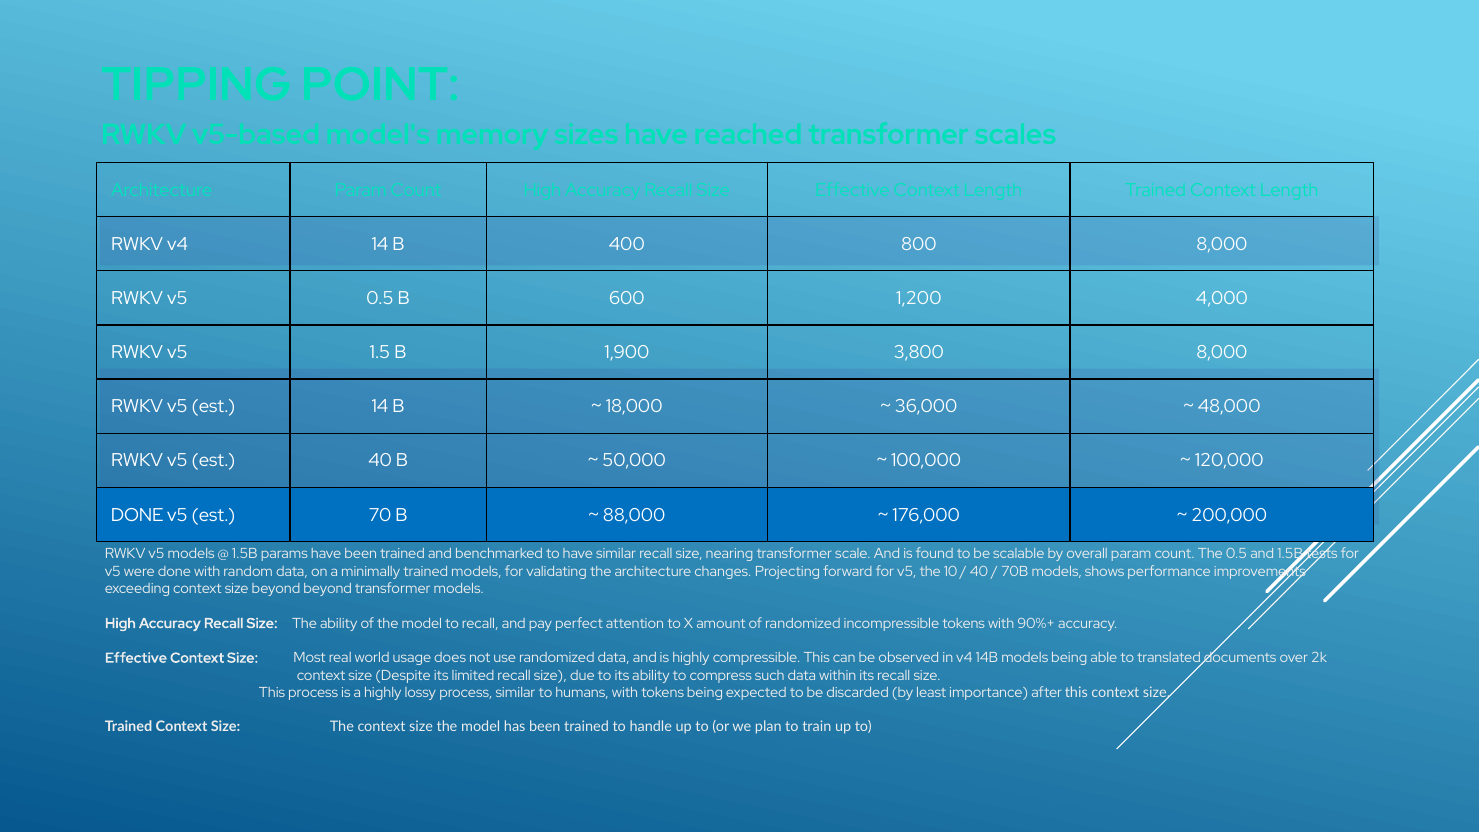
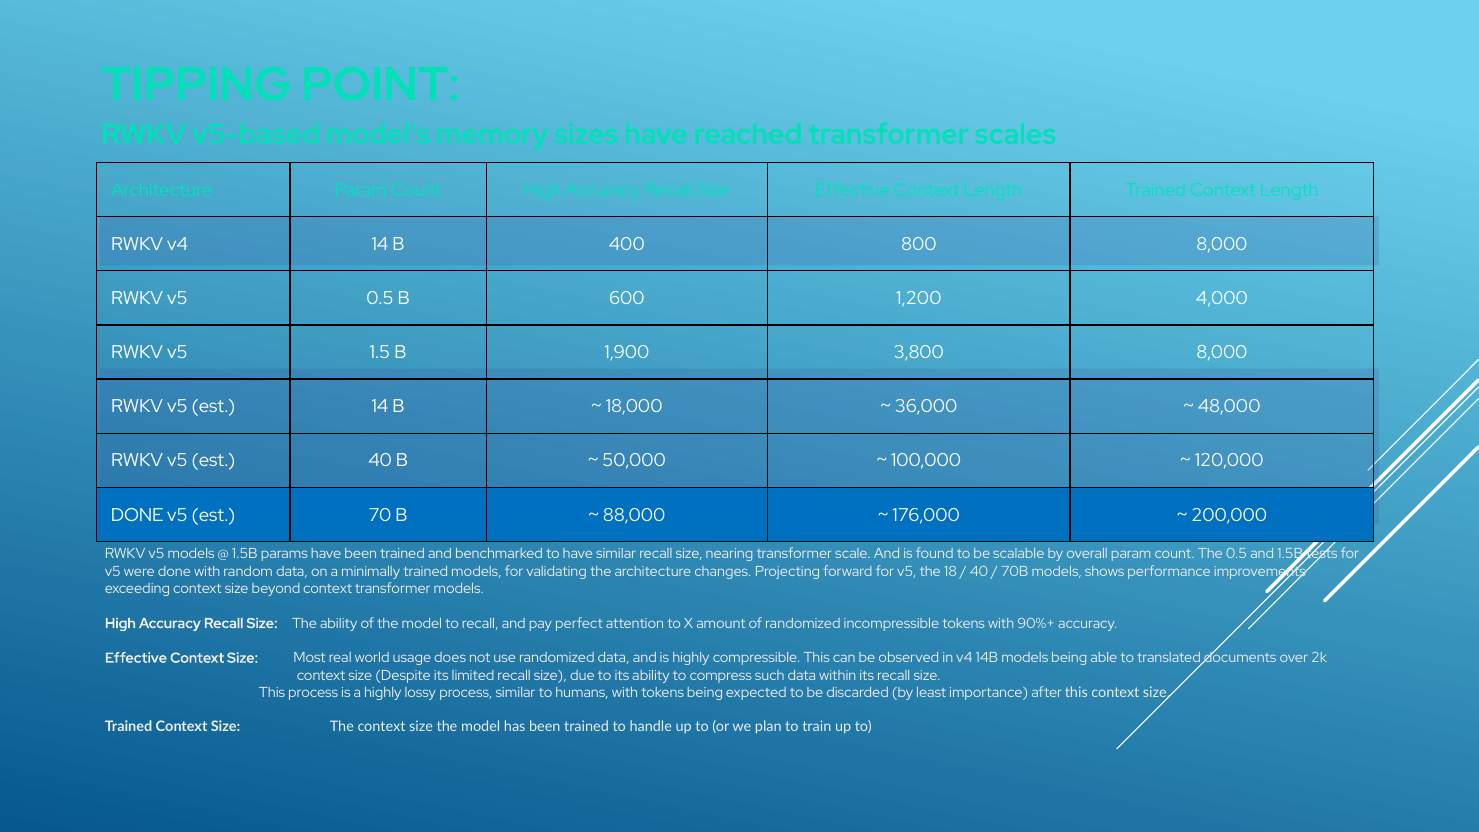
10: 10 -> 18
beyond beyond: beyond -> context
